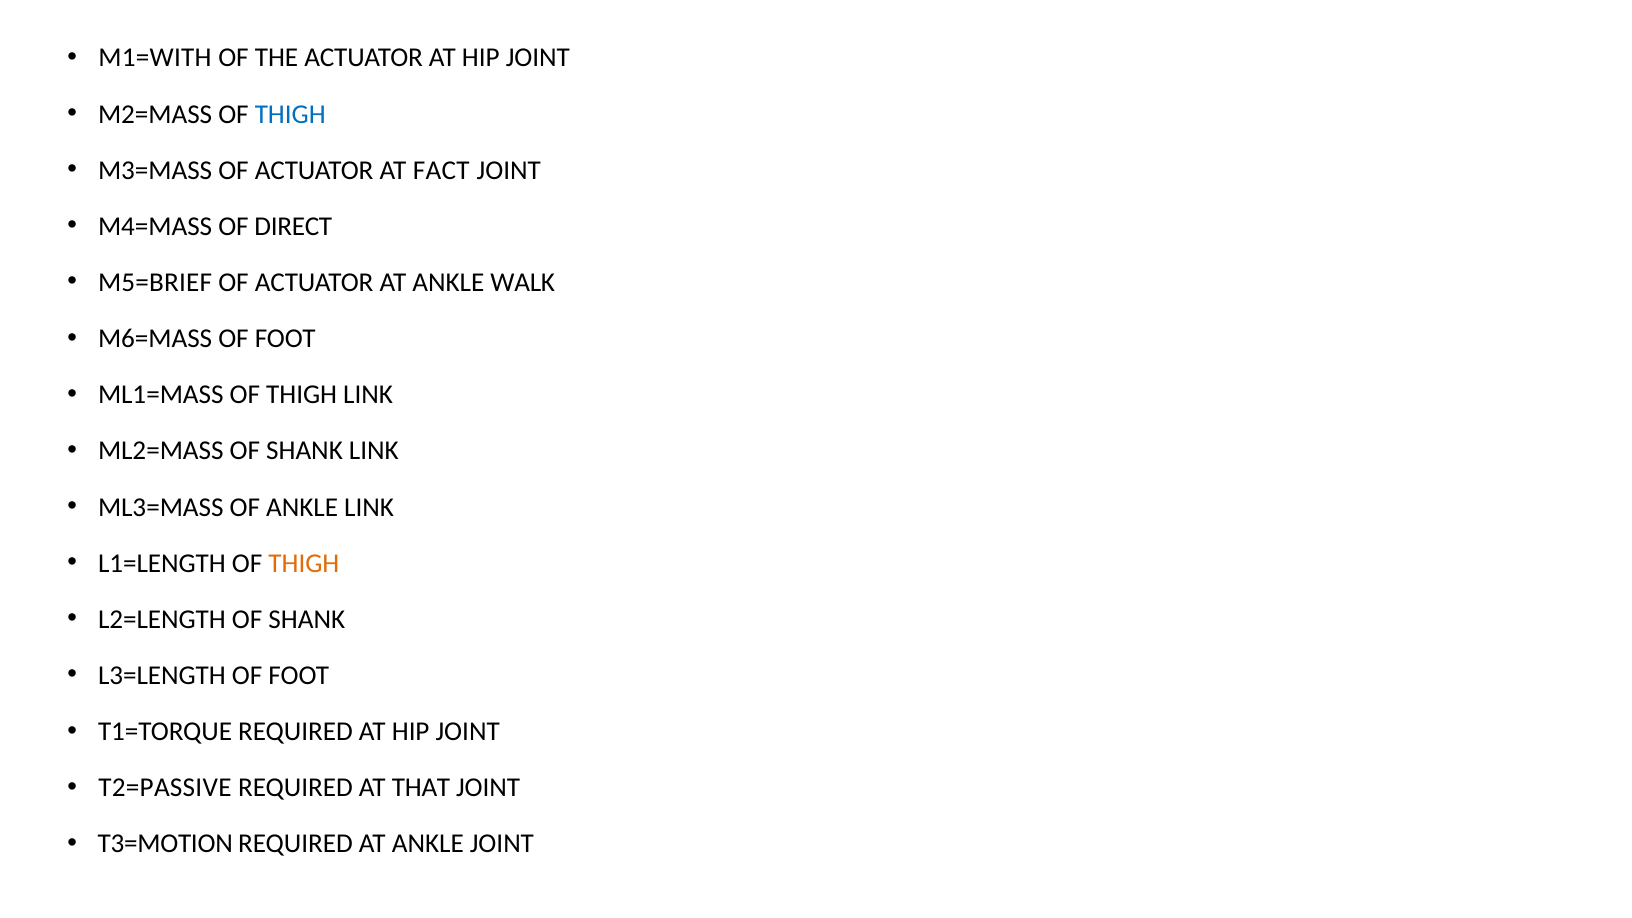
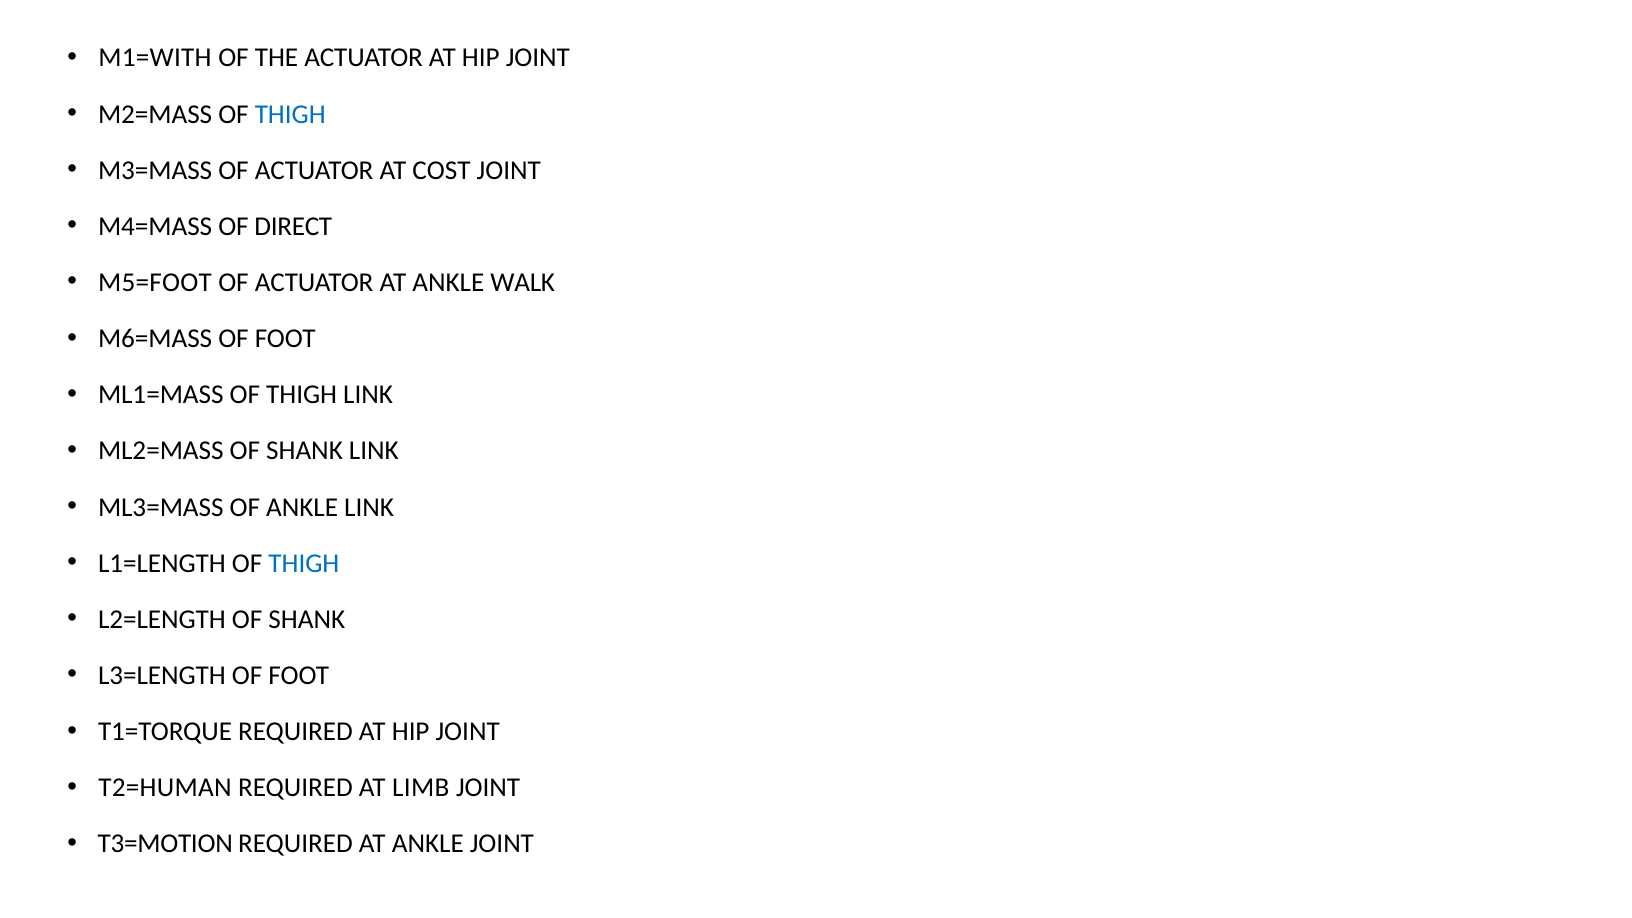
FACT: FACT -> COST
M5=BRIEF: M5=BRIEF -> M5=FOOT
THIGH at (304, 563) colour: orange -> blue
T2=PASSIVE: T2=PASSIVE -> T2=HUMAN
THAT: THAT -> LIMB
